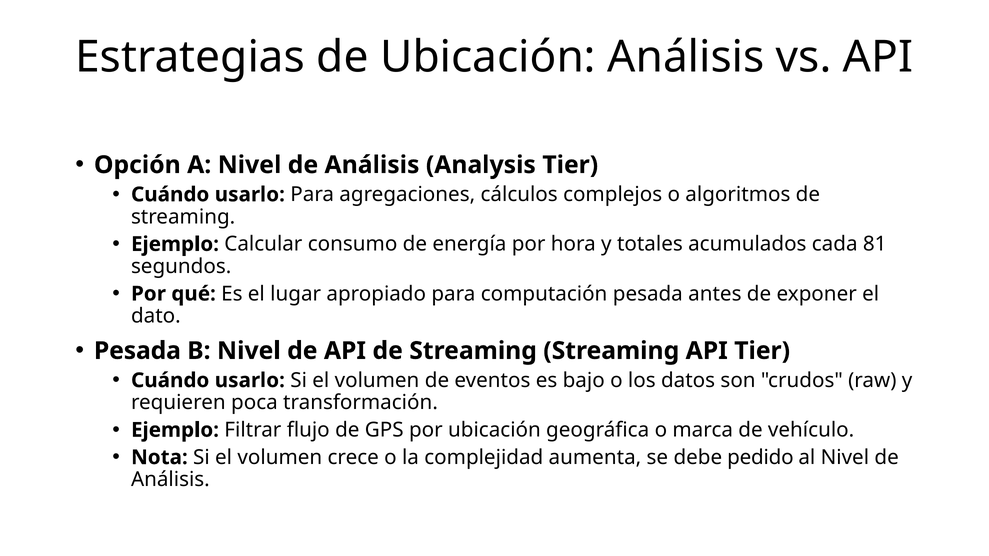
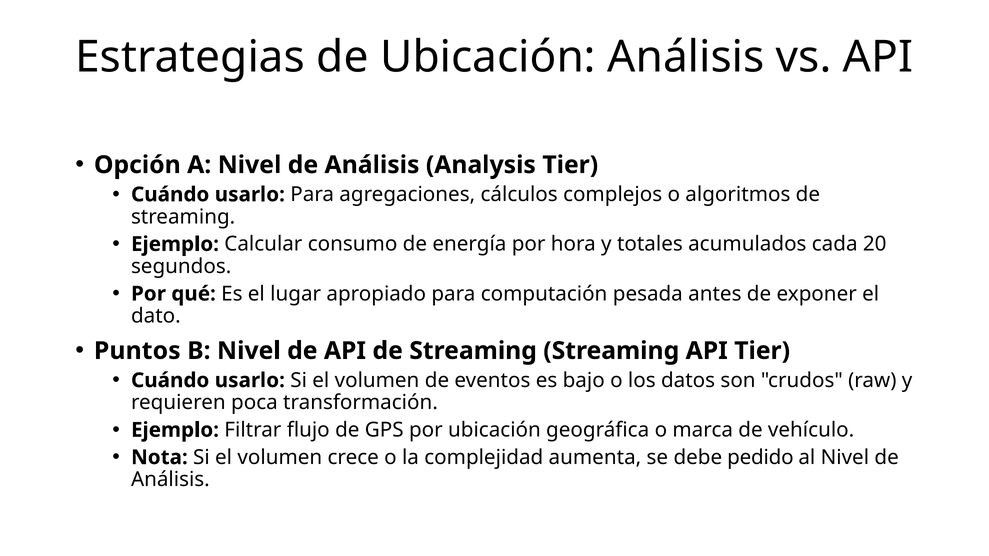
81: 81 -> 20
Pesada at (137, 351): Pesada -> Puntos
